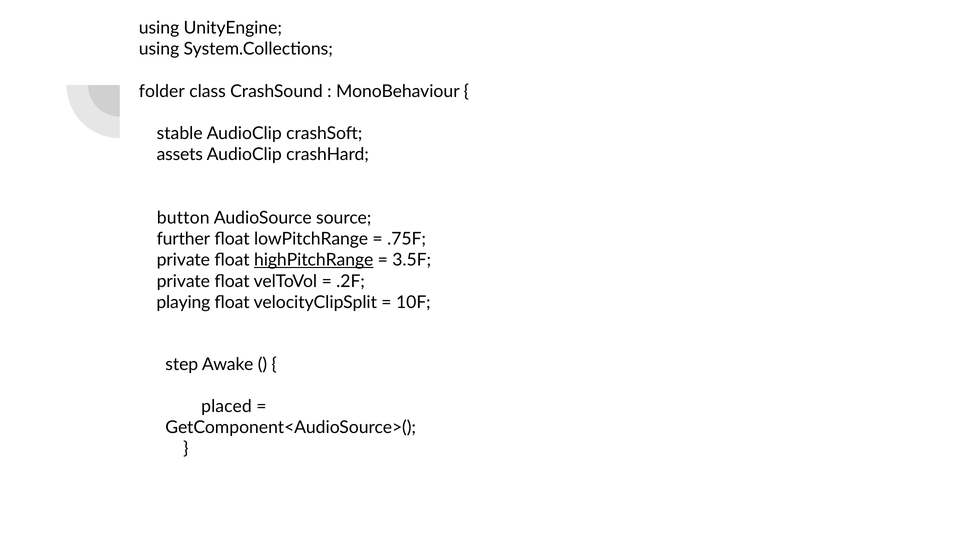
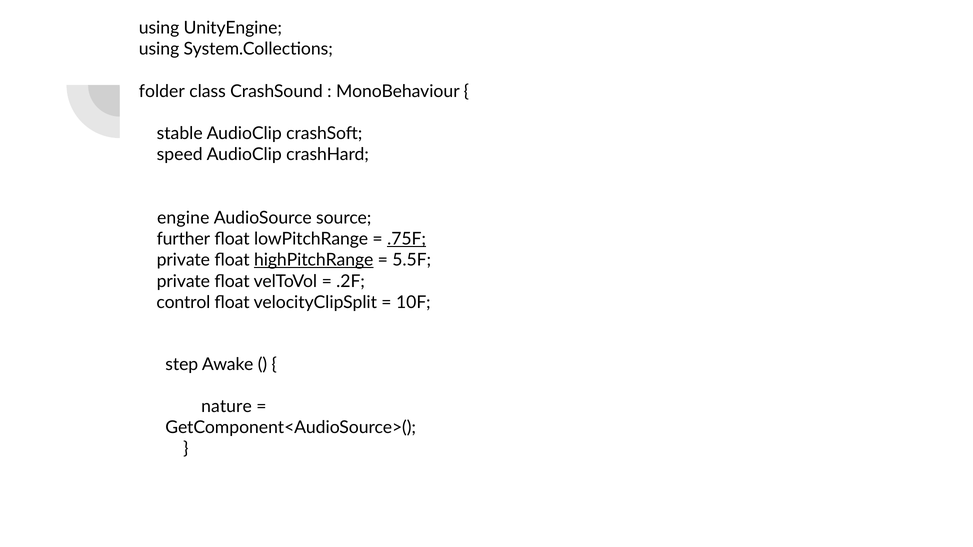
assets: assets -> speed
button: button -> engine
.75F underline: none -> present
3.5F: 3.5F -> 5.5F
playing: playing -> control
placed: placed -> nature
